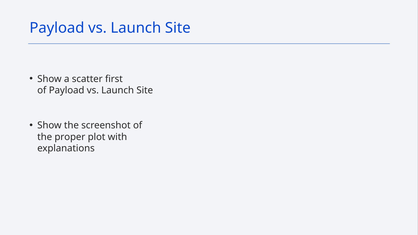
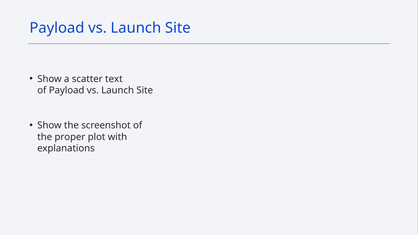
first: first -> text
